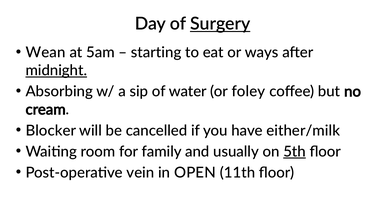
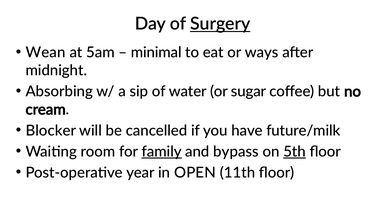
starting: starting -> minimal
midnight underline: present -> none
foley: foley -> sugar
either/milk: either/milk -> future/milk
family underline: none -> present
usually: usually -> bypass
vein: vein -> year
